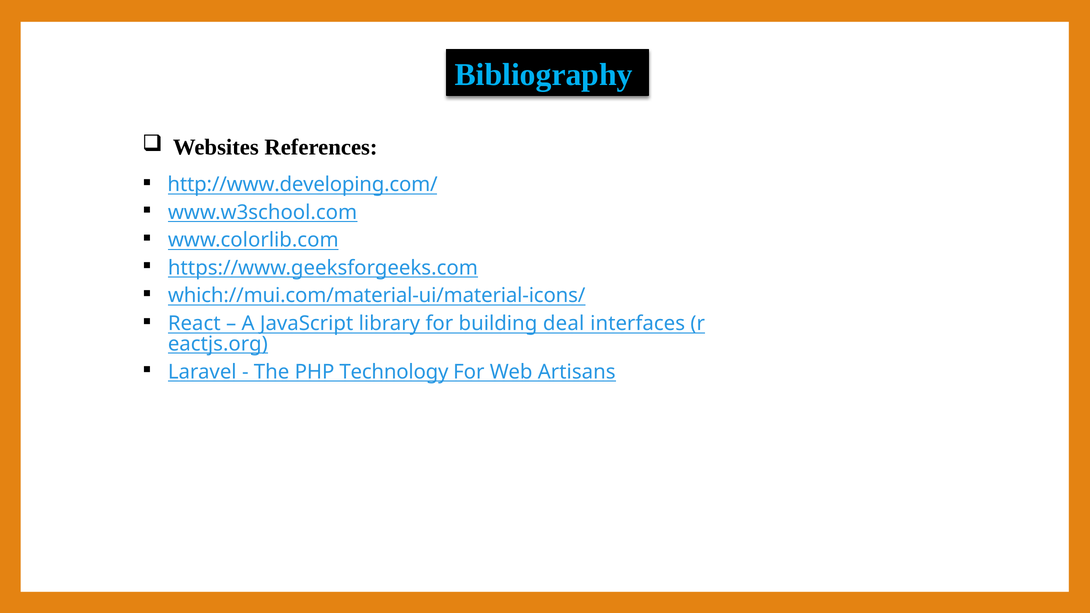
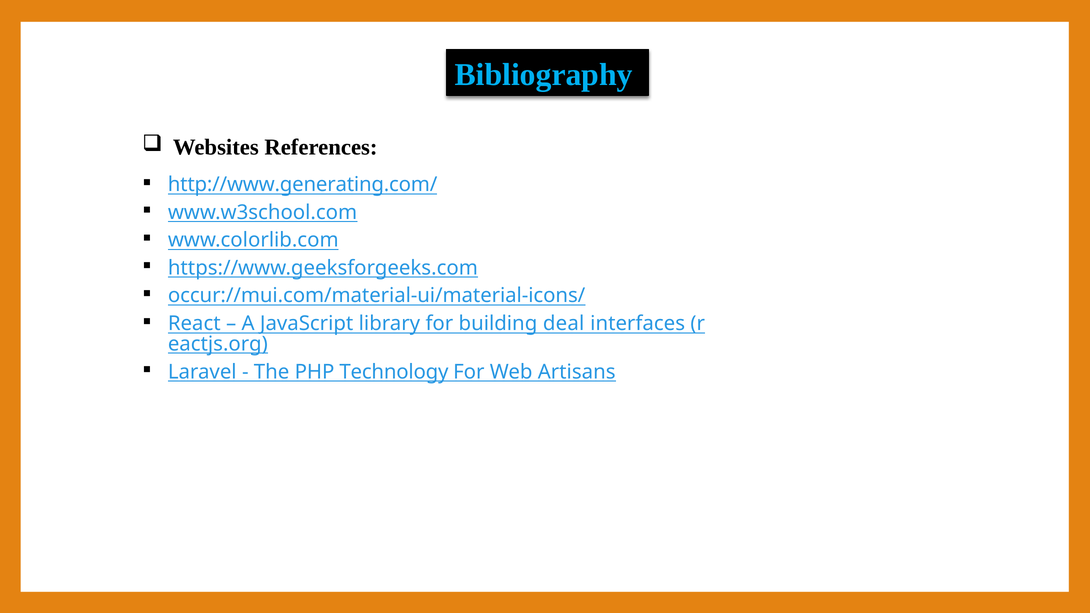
http://www.developing.com/: http://www.developing.com/ -> http://www.generating.com/
which://mui.com/material-ui/material-icons/: which://mui.com/material-ui/material-icons/ -> occur://mui.com/material-ui/material-icons/
